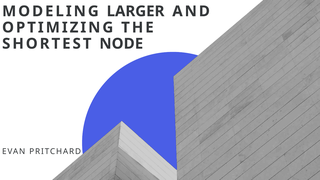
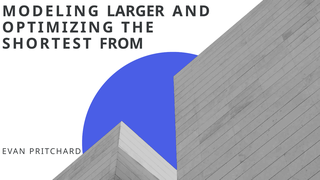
NODE: NODE -> FROM
